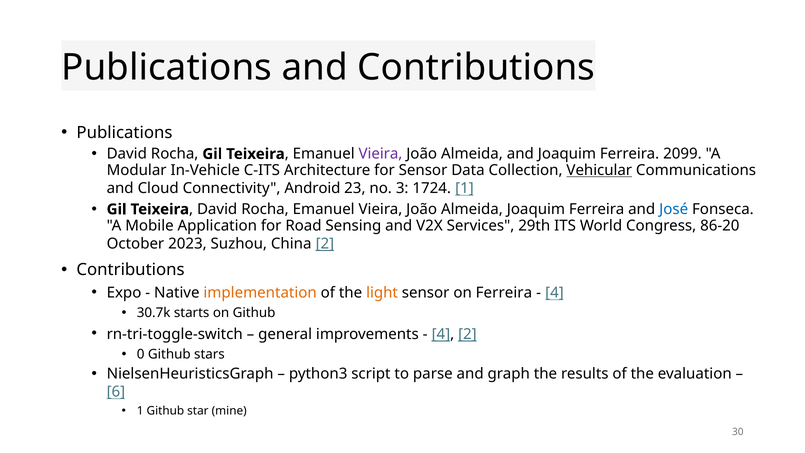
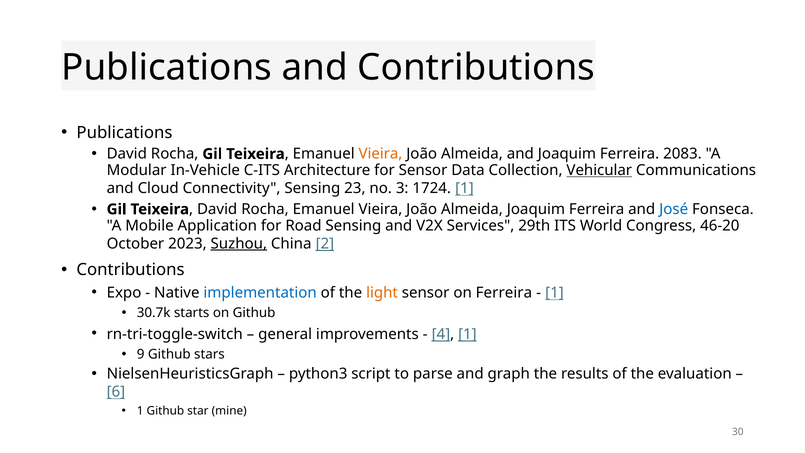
Vieira at (380, 154) colour: purple -> orange
2099: 2099 -> 2083
Connectivity Android: Android -> Sensing
86-20: 86-20 -> 46-20
Suzhou underline: none -> present
implementation colour: orange -> blue
4 at (554, 293): 4 -> 1
4 2: 2 -> 1
0: 0 -> 9
